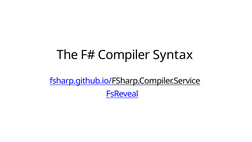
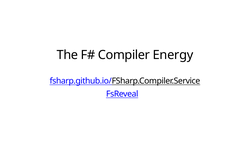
Syntax: Syntax -> Energy
